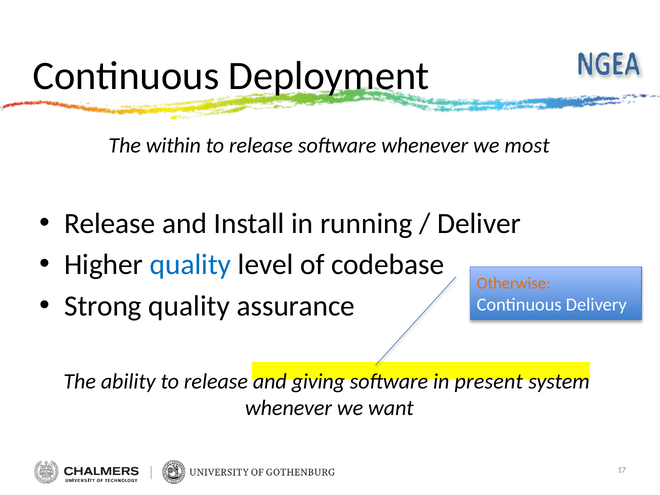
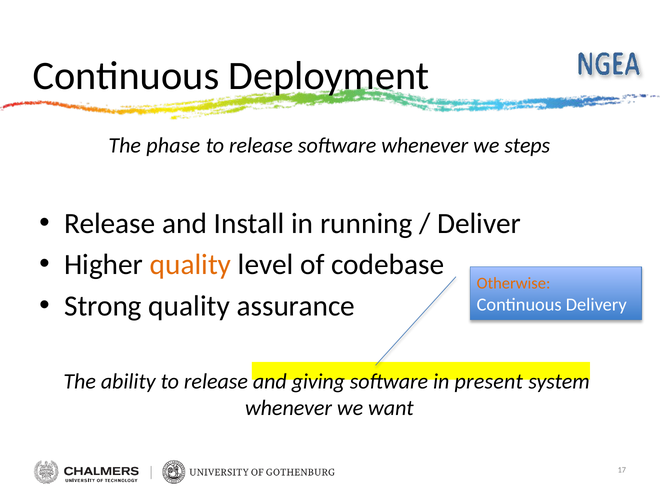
within: within -> phase
most: most -> steps
quality at (190, 265) colour: blue -> orange
